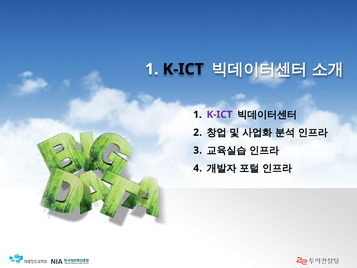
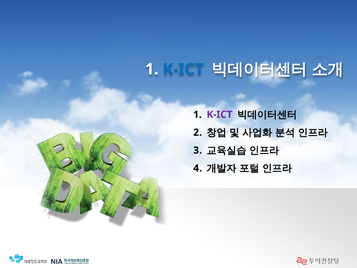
K-ICT at (183, 69) colour: black -> blue
